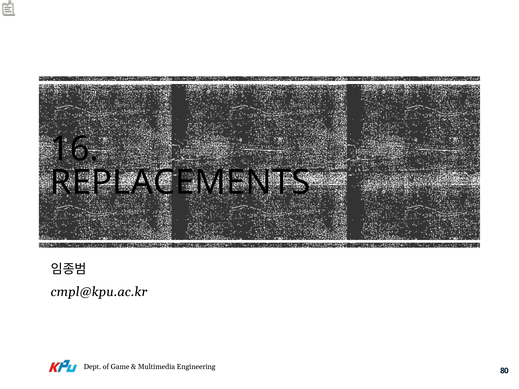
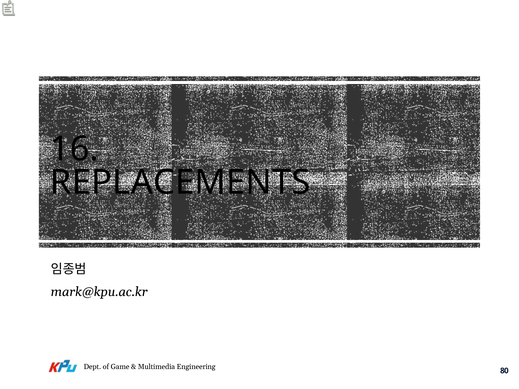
cmpl@kpu.ac.kr: cmpl@kpu.ac.kr -> mark@kpu.ac.kr
